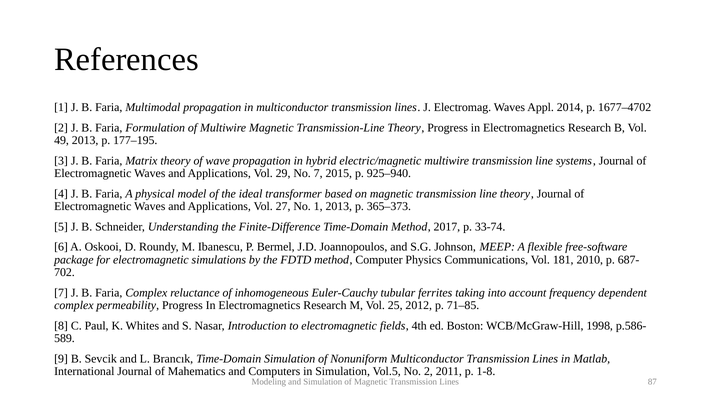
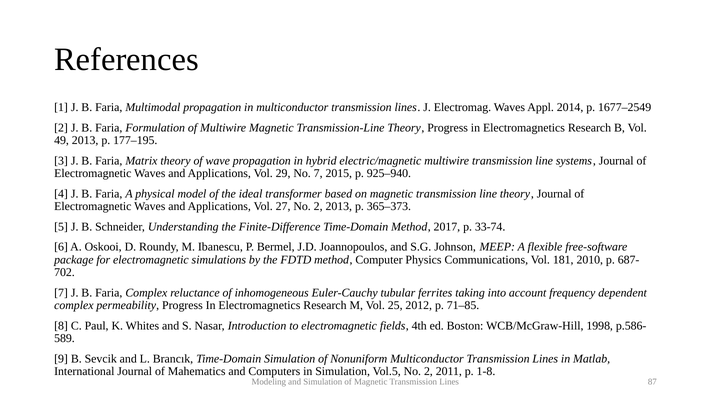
1677–4702: 1677–4702 -> 1677–2549
27 No 1: 1 -> 2
